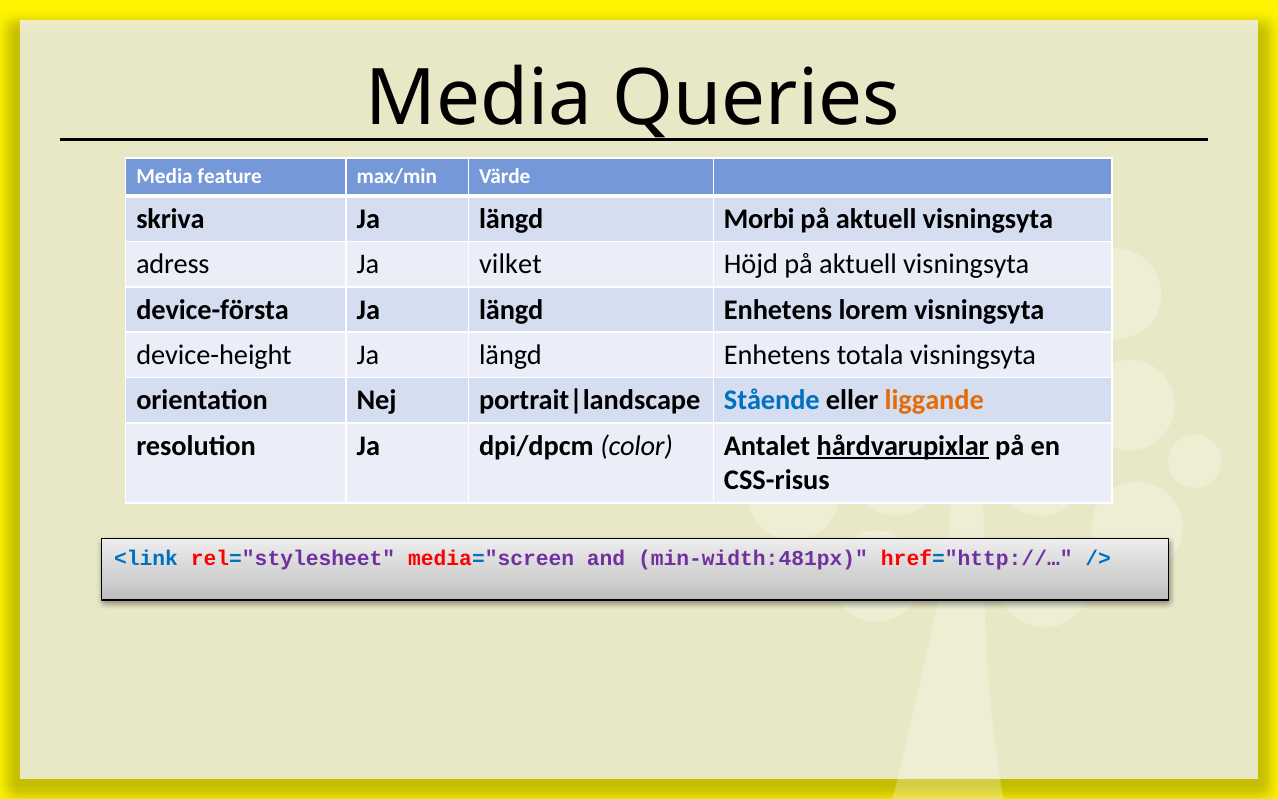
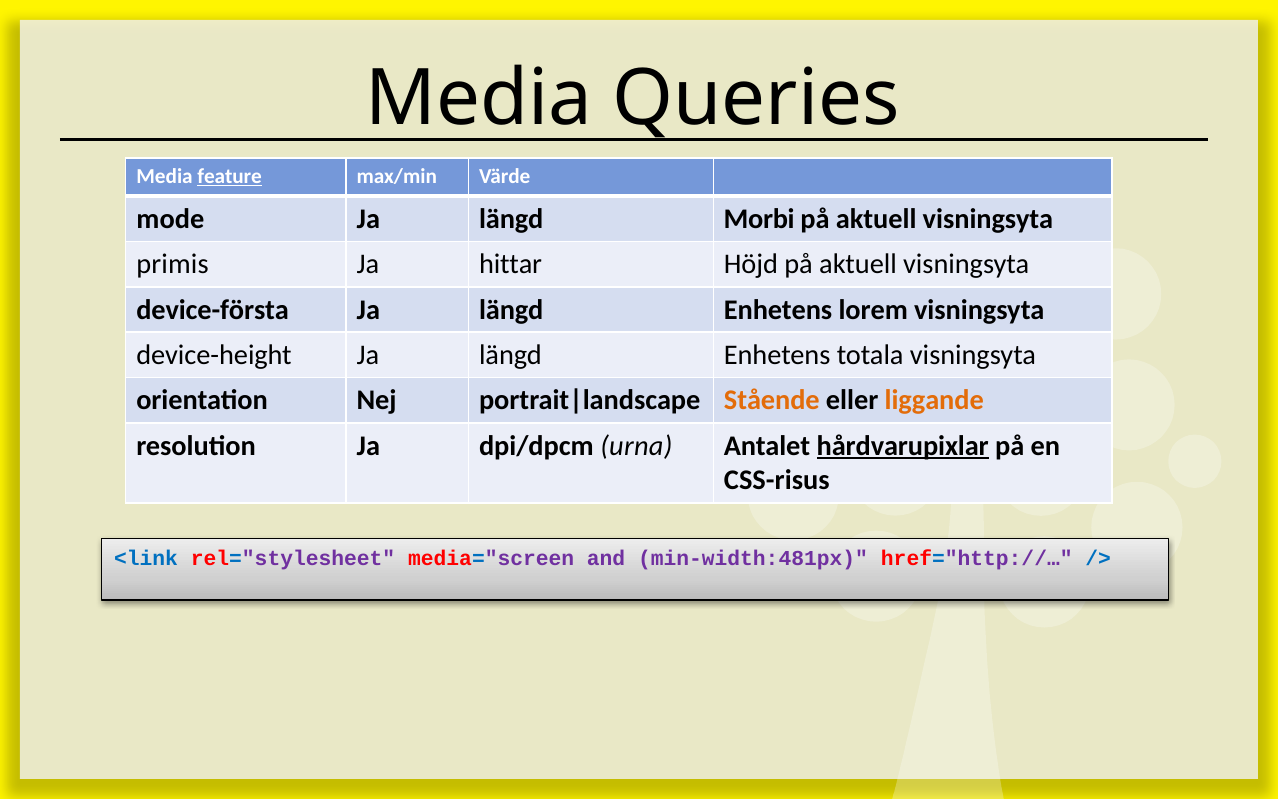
feature underline: none -> present
skriva: skriva -> mode
adress: adress -> primis
vilket: vilket -> hittar
Stående colour: blue -> orange
color: color -> urna
